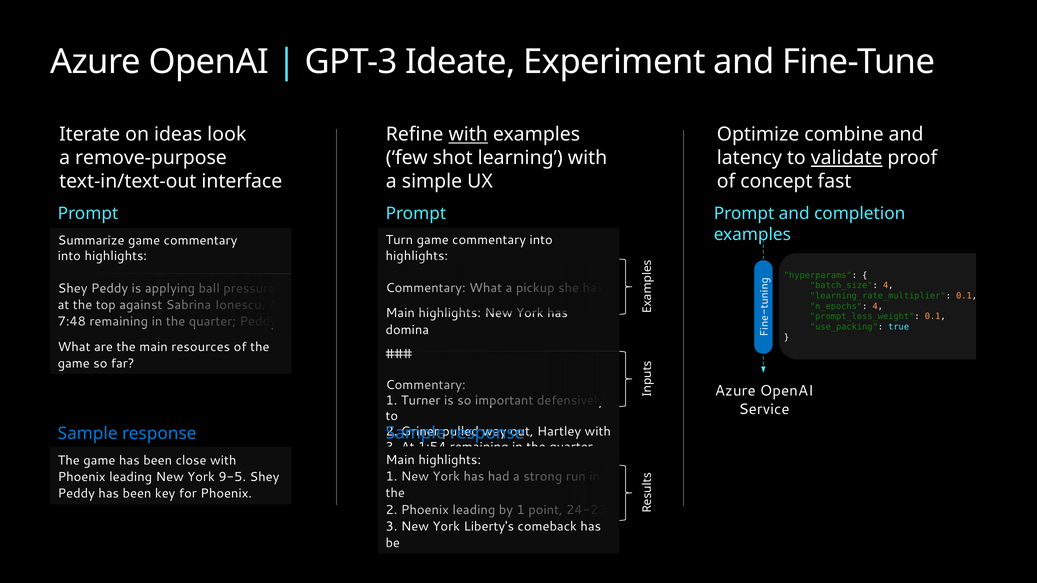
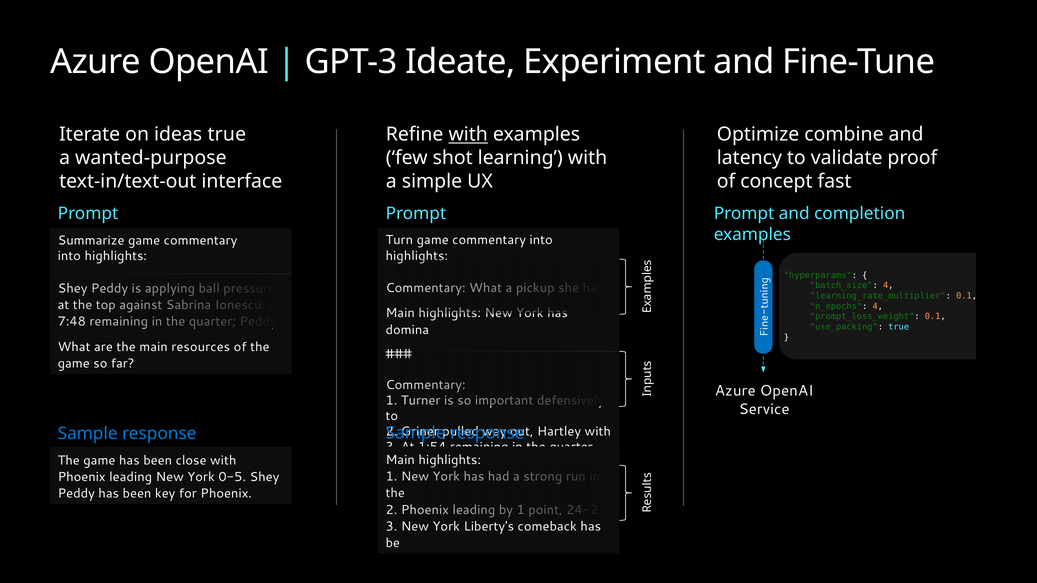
ideas look: look -> true
remove-purpose: remove-purpose -> wanted-purpose
validate underline: present -> none
9-5: 9-5 -> 0-5
